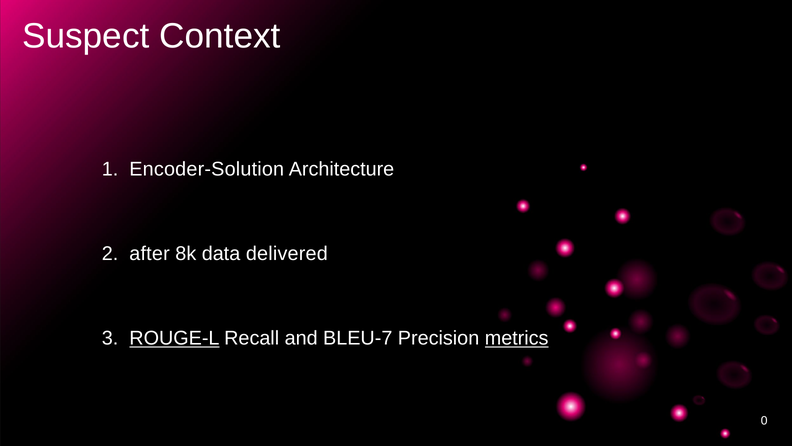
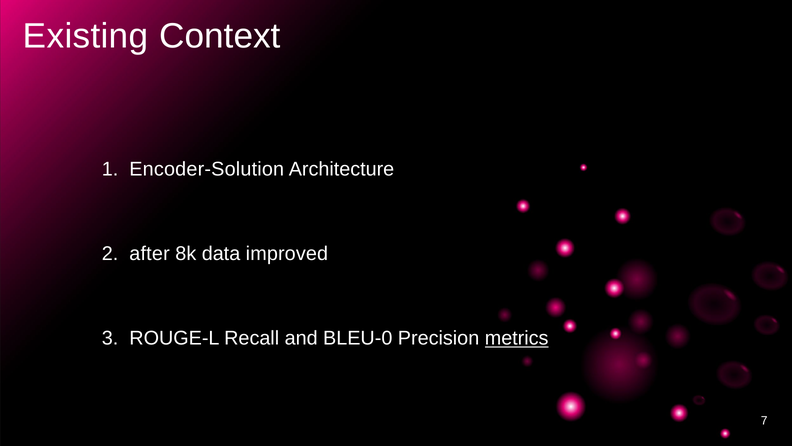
Suspect: Suspect -> Existing
delivered: delivered -> improved
ROUGE-L underline: present -> none
BLEU-7: BLEU-7 -> BLEU-0
0: 0 -> 7
